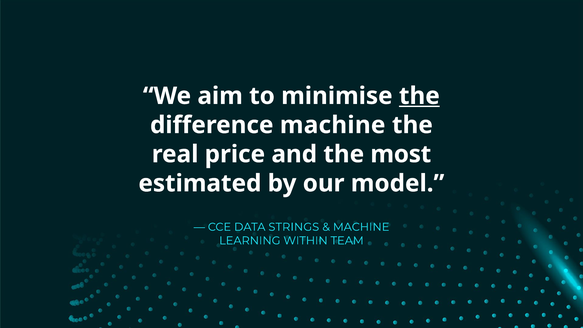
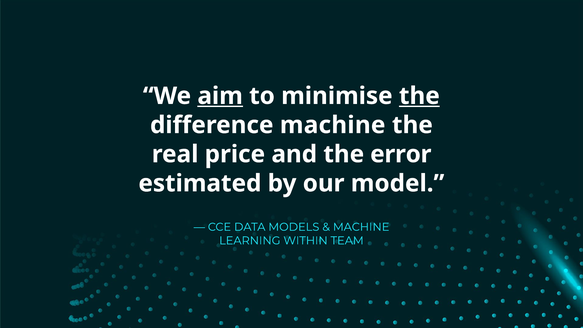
aim underline: none -> present
most: most -> error
STRINGS: STRINGS -> MODELS
